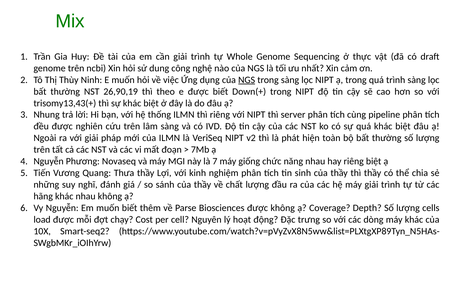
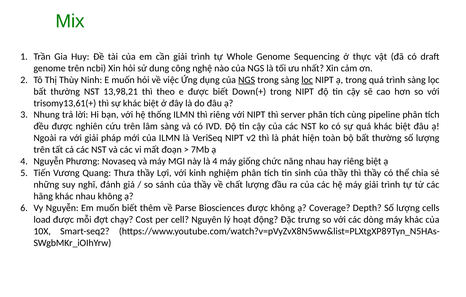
lọc at (307, 80) underline: none -> present
26,90,19: 26,90,19 -> 13,98,21
trisomy13,43(+: trisomy13,43(+ -> trisomy13,61(+
là 7: 7 -> 4
